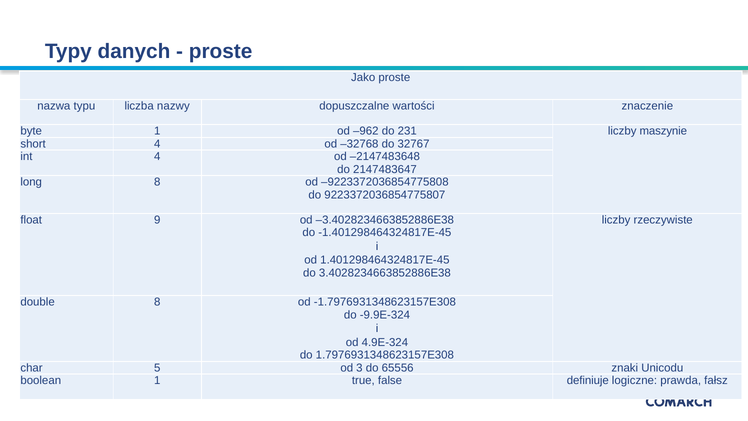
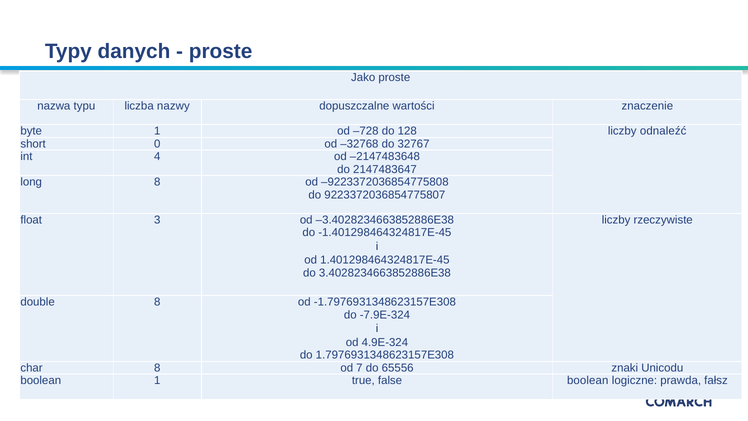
–962: –962 -> –728
231: 231 -> 128
maszynie: maszynie -> odnaleźć
short 4: 4 -> 0
9: 9 -> 3
-9.9E-324: -9.9E-324 -> -7.9E-324
char 5: 5 -> 8
3: 3 -> 7
false definiuje: definiuje -> boolean
